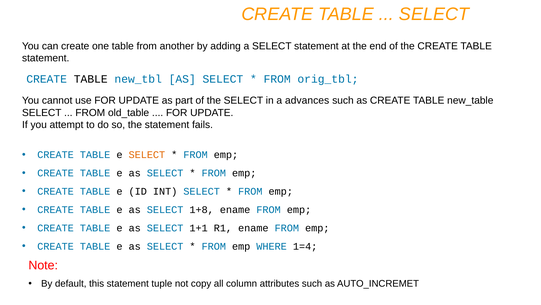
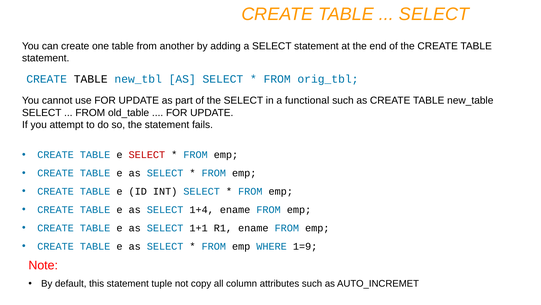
advances: advances -> functional
SELECT at (147, 155) colour: orange -> red
1+8: 1+8 -> 1+4
1=4: 1=4 -> 1=9
